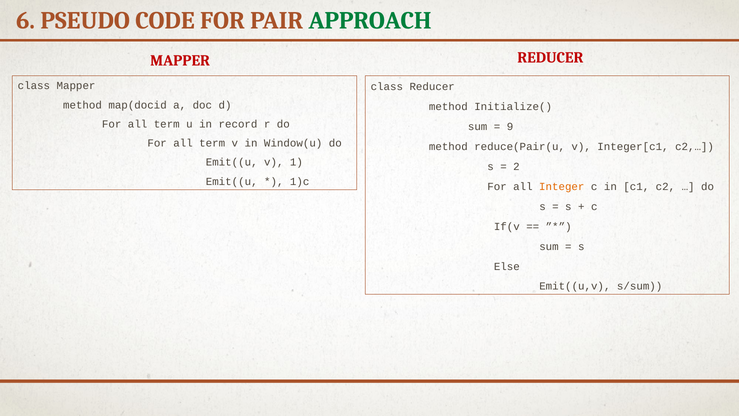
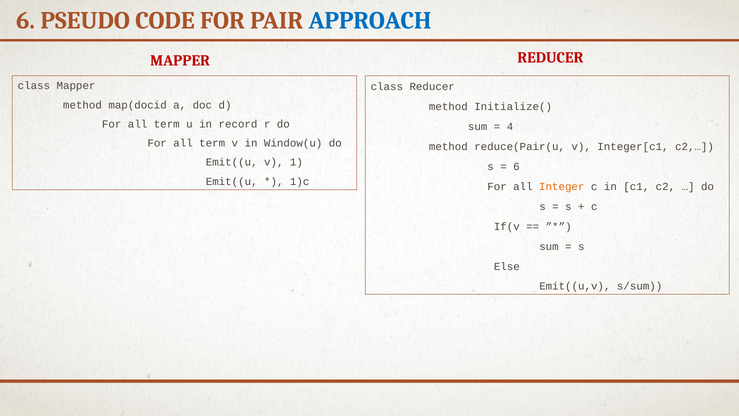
APPROACH colour: green -> blue
9: 9 -> 4
2 at (516, 167): 2 -> 6
